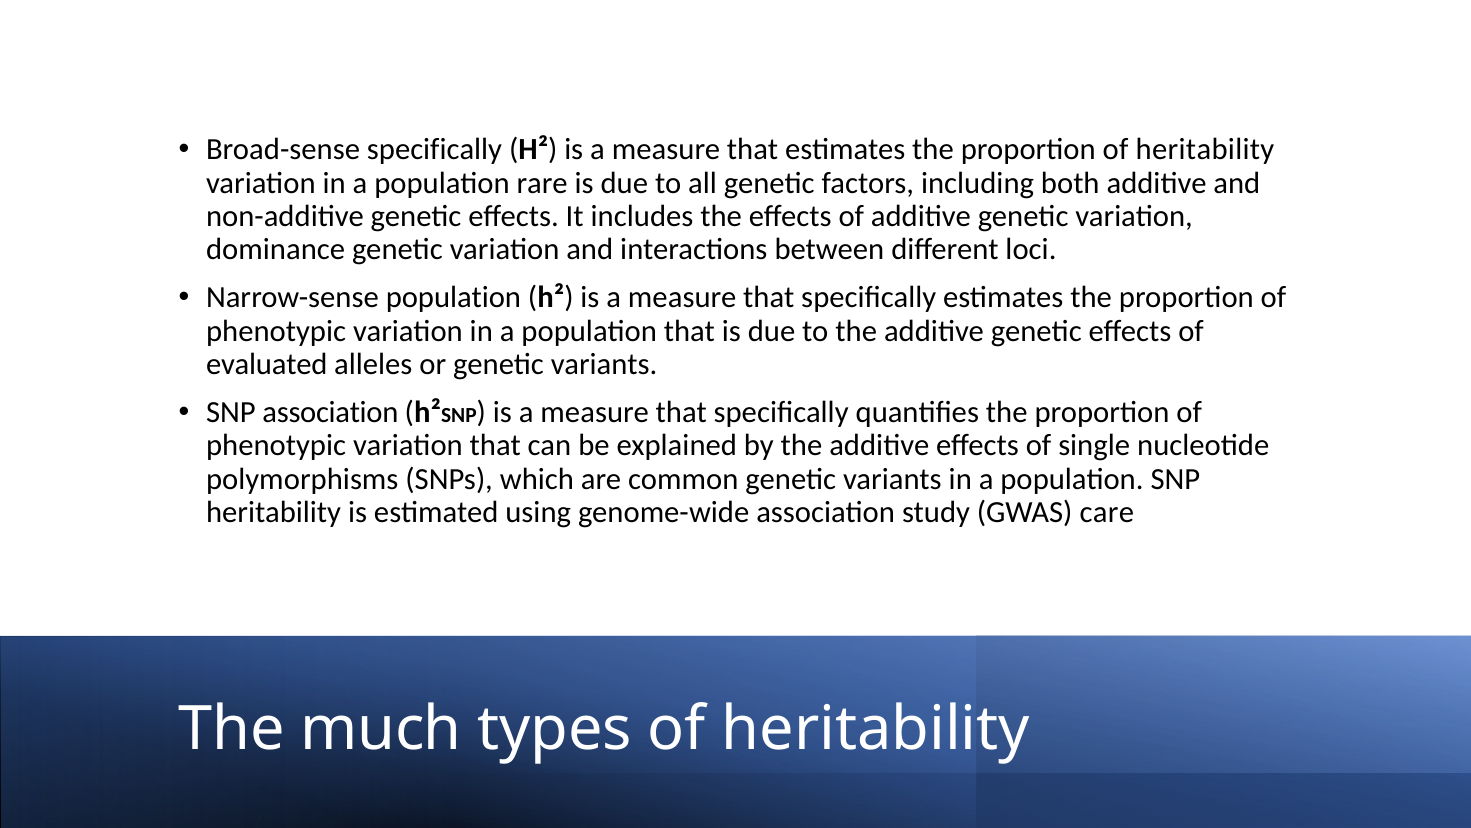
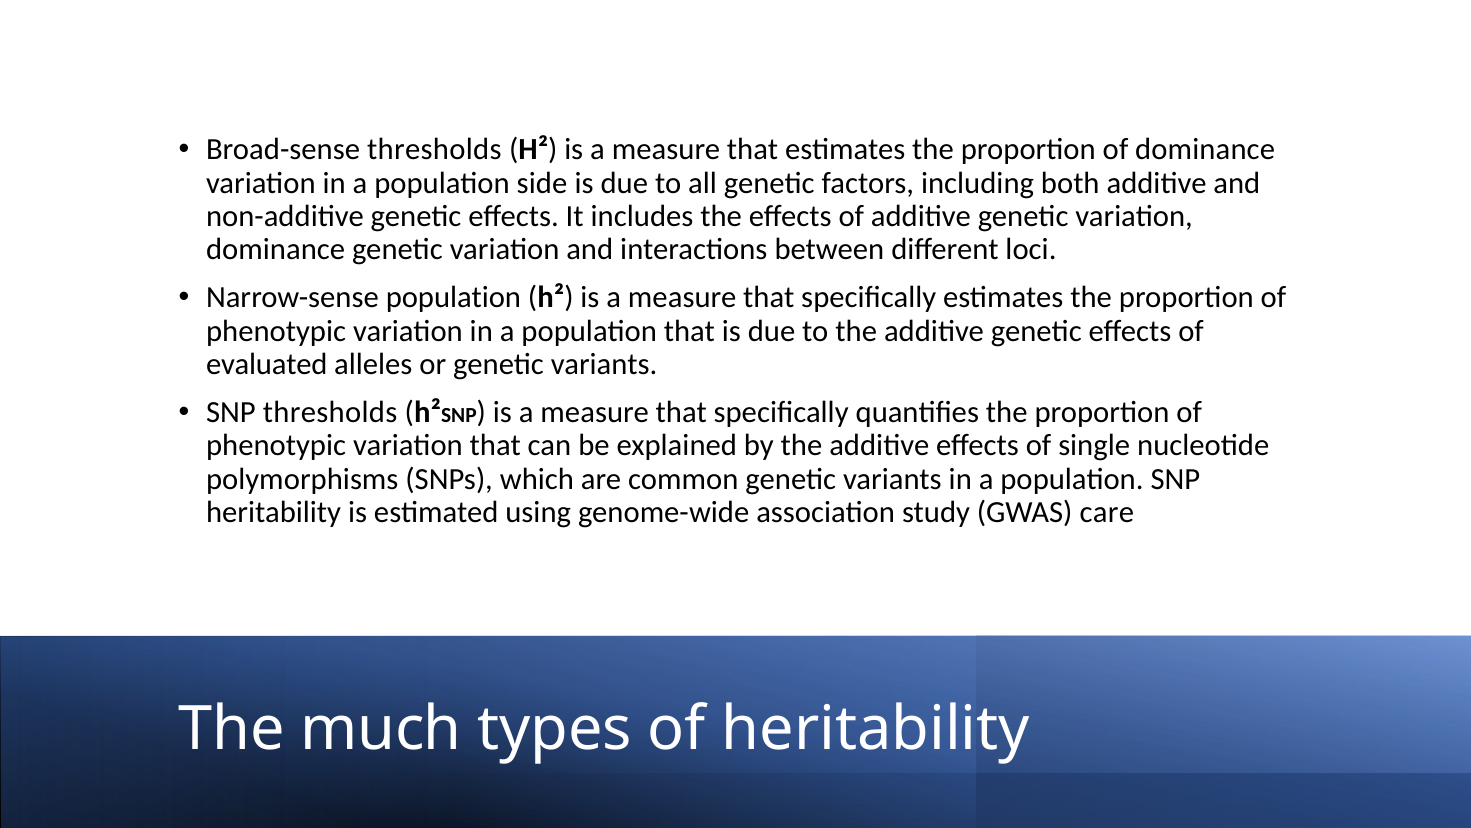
Broad-sense specifically: specifically -> thresholds
proportion of heritability: heritability -> dominance
rare: rare -> side
SNP association: association -> thresholds
